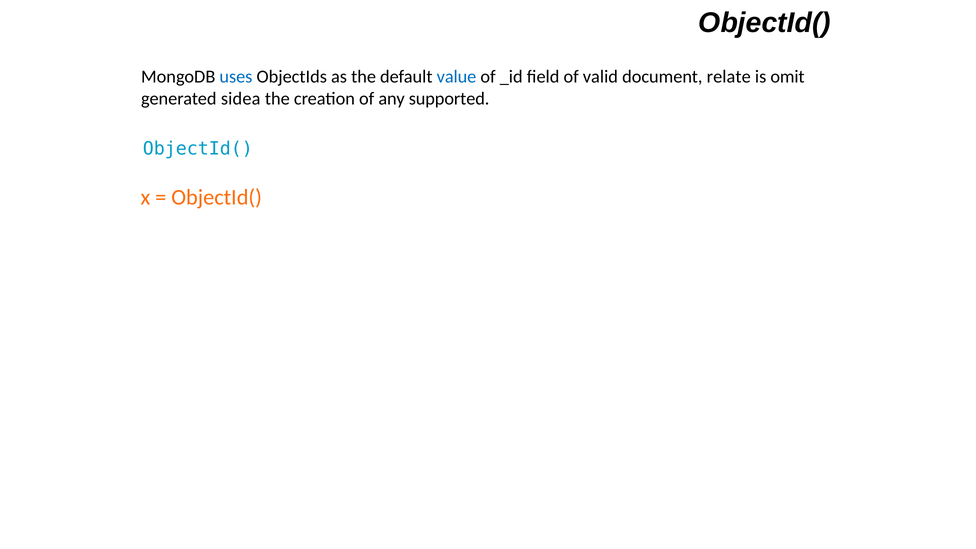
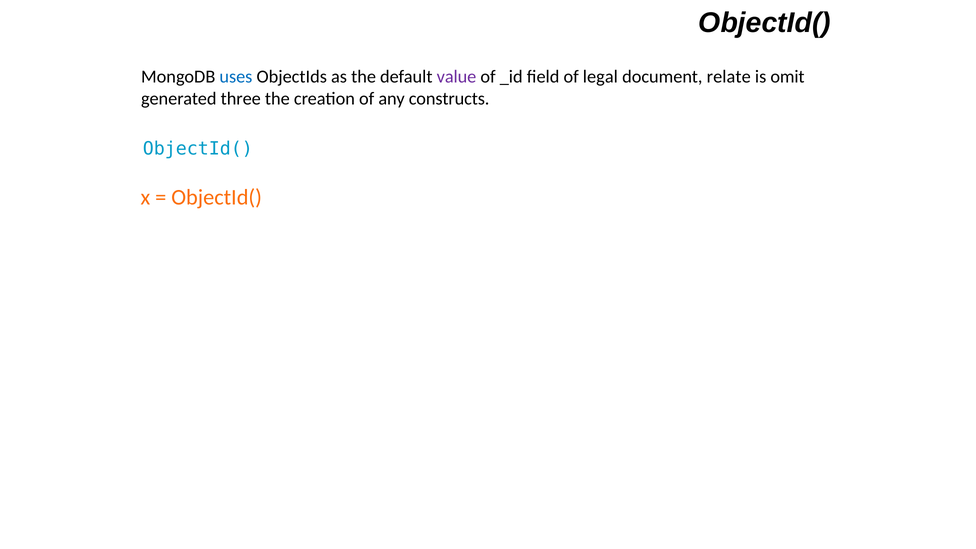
value colour: blue -> purple
valid: valid -> legal
sidea: sidea -> three
supported: supported -> constructs
